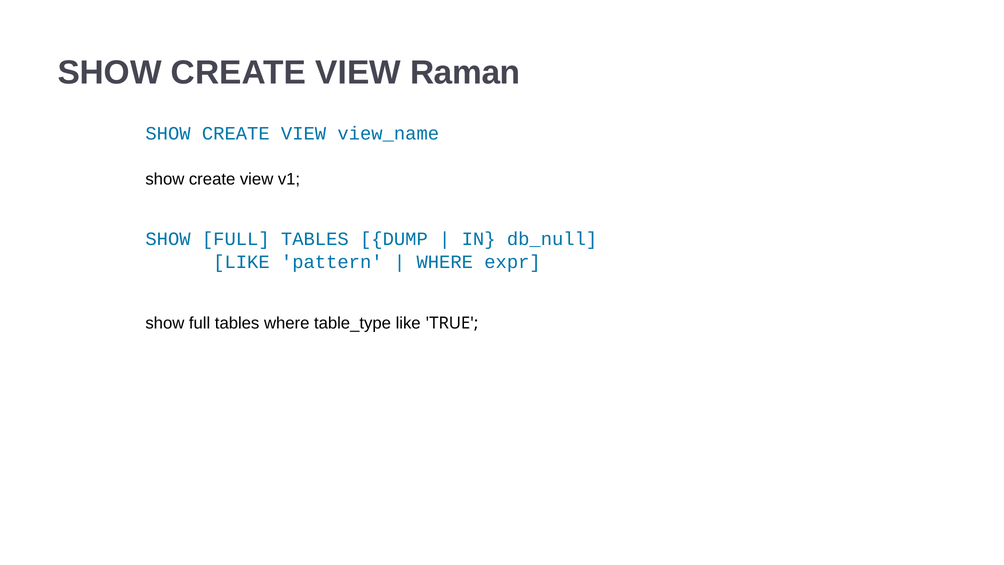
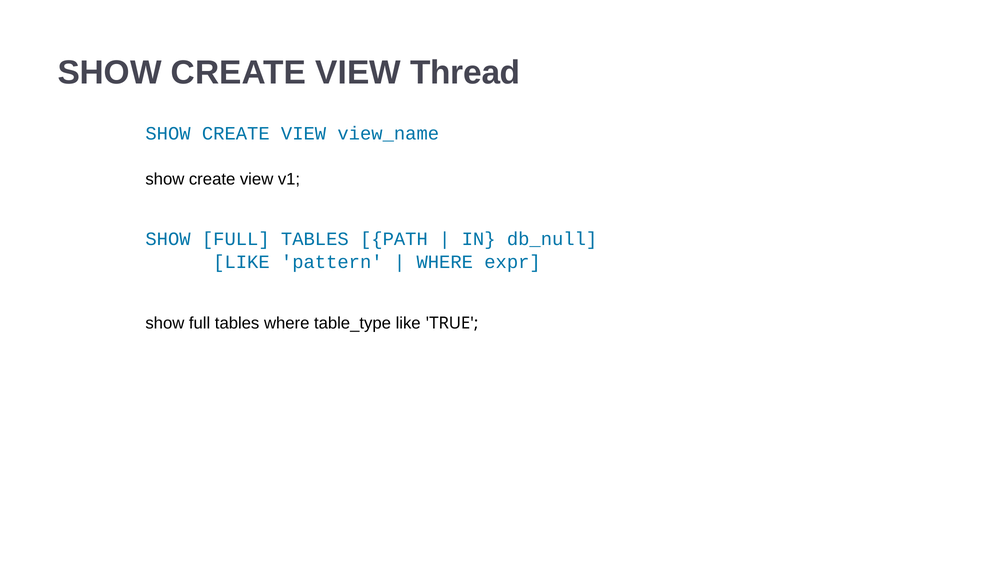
Raman: Raman -> Thread
DUMP: DUMP -> PATH
